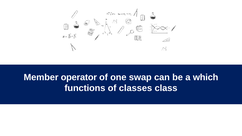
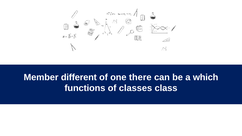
operator: operator -> different
swap: swap -> there
